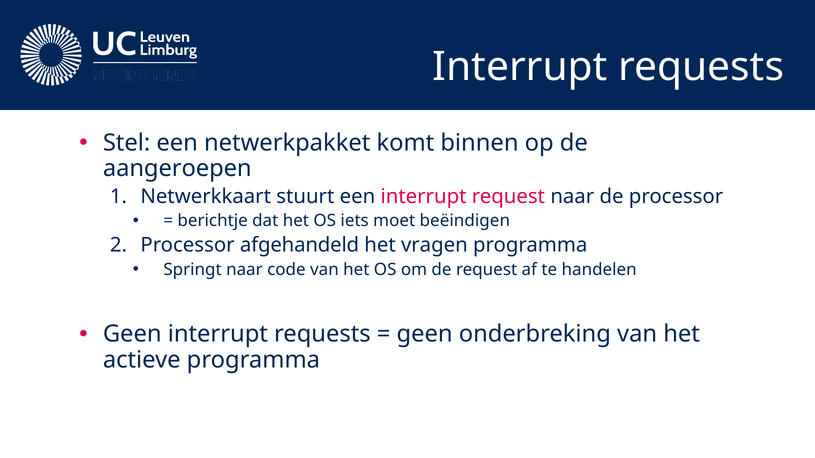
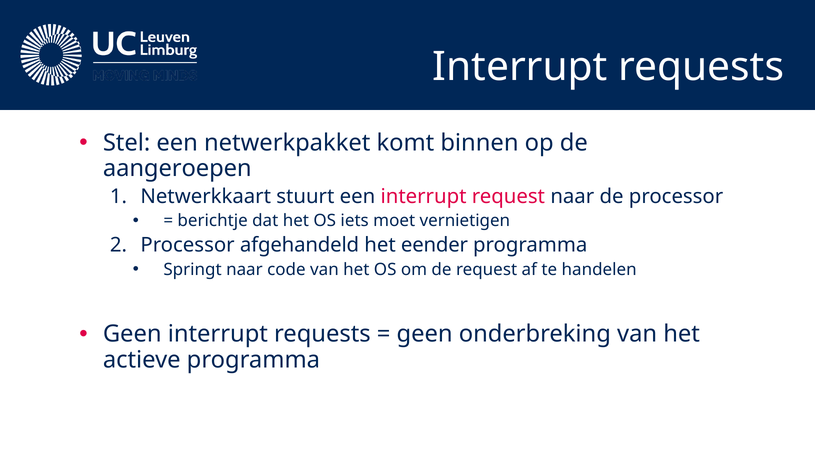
beëindigen: beëindigen -> vernietigen
vragen: vragen -> eender
